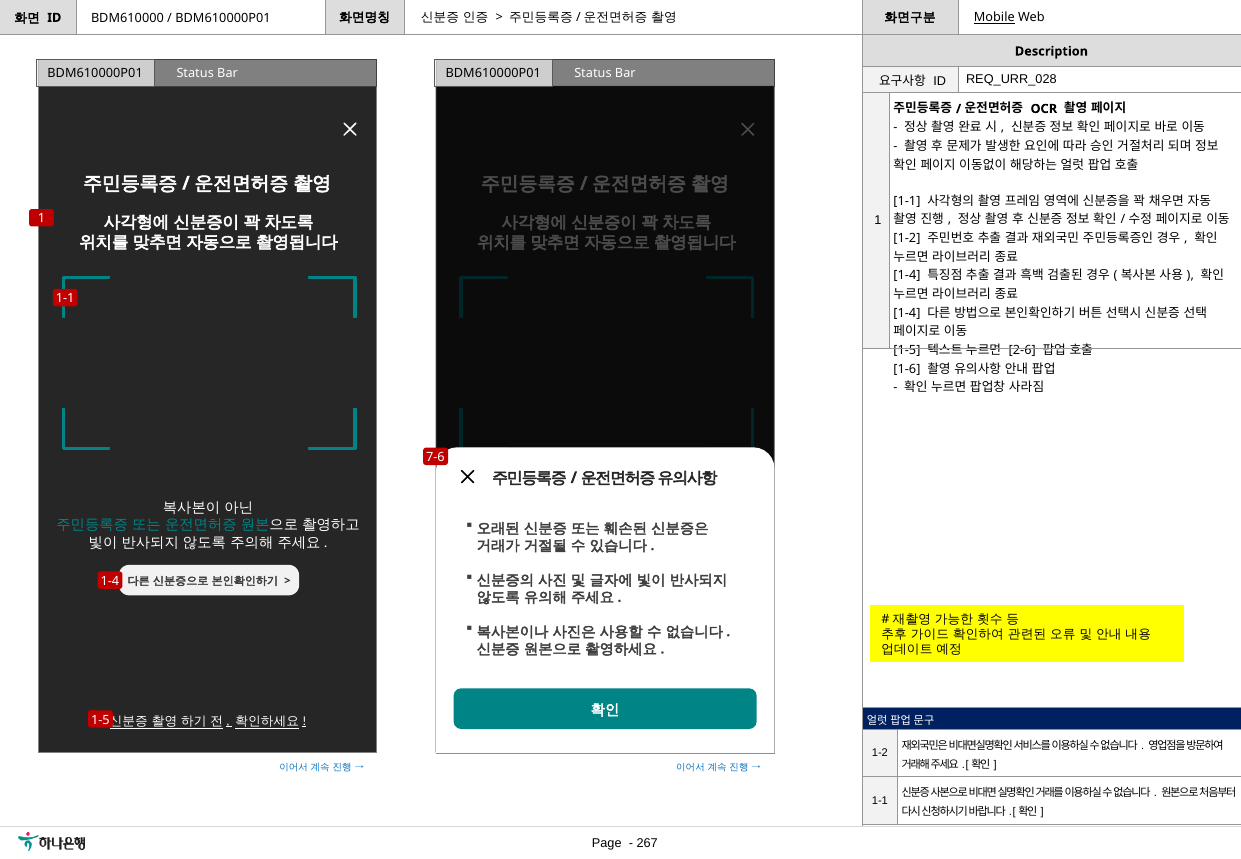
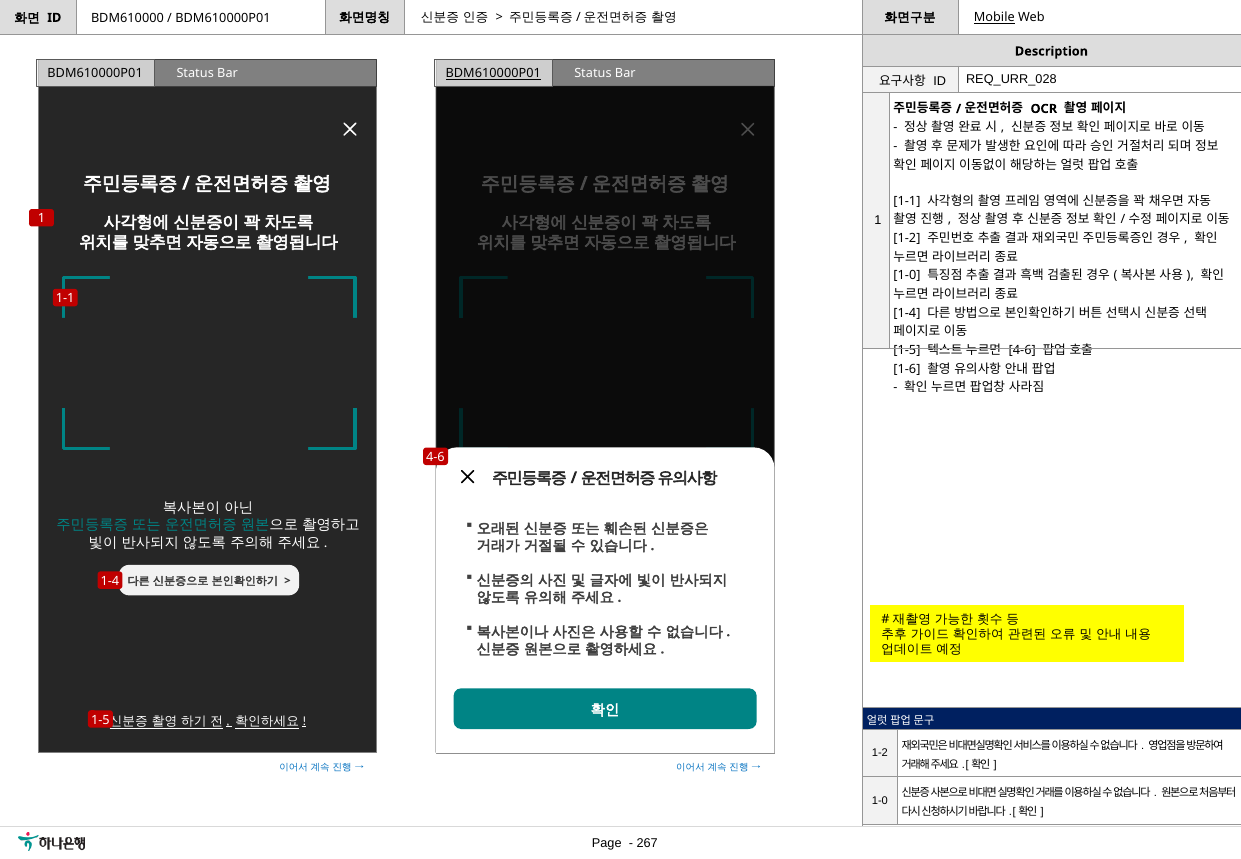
BDM610000P01 at (493, 73) underline: none -> present
1-4 at (907, 276): 1-4 -> 1-0
2-6 at (1022, 350): 2-6 -> 4-6
7-6 at (435, 457): 7-6 -> 4-6
1-1 at (880, 801): 1-1 -> 1-0
